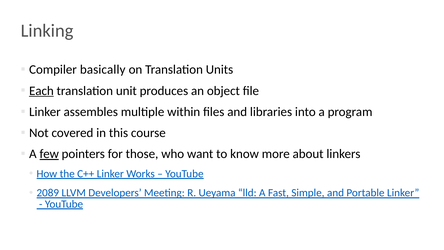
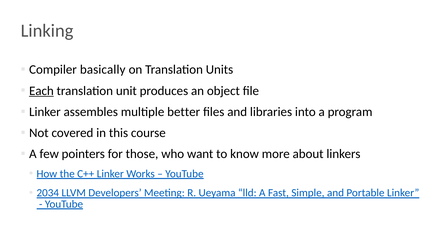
within: within -> better
few underline: present -> none
2089: 2089 -> 2034
